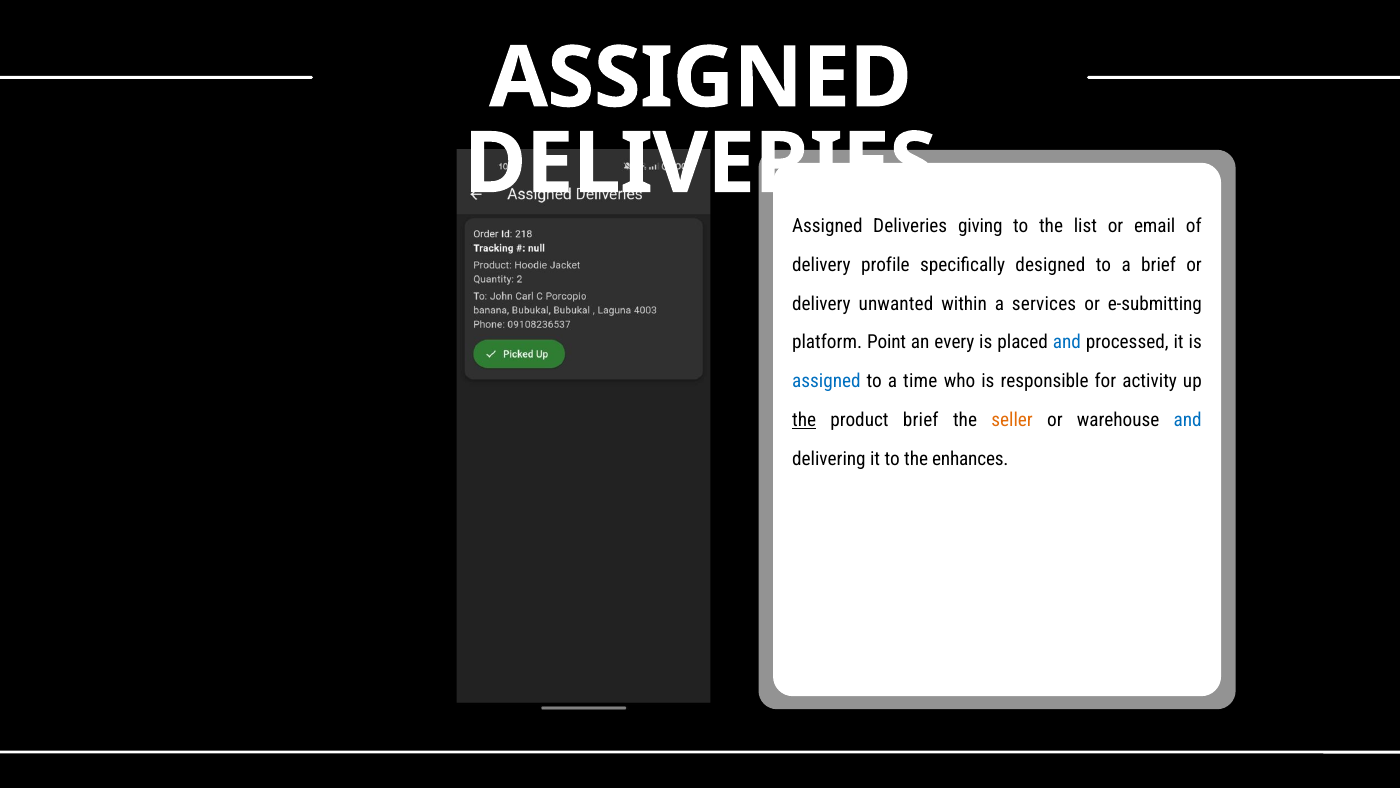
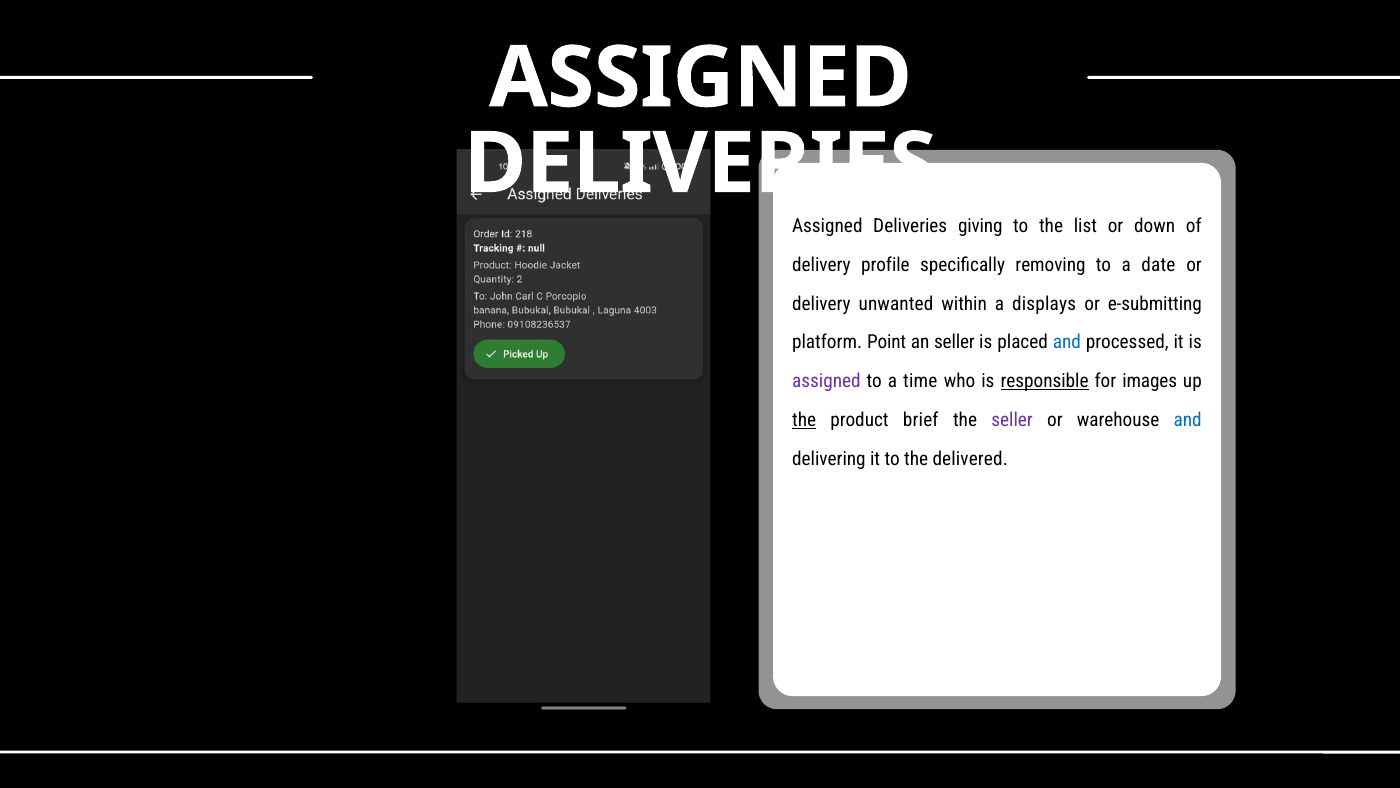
email: email -> down
designed: designed -> removing
a brief: brief -> date
services: services -> displays
an every: every -> seller
assigned at (826, 381) colour: blue -> purple
responsible underline: none -> present
activity: activity -> images
seller at (1012, 420) colour: orange -> purple
enhances: enhances -> delivered
